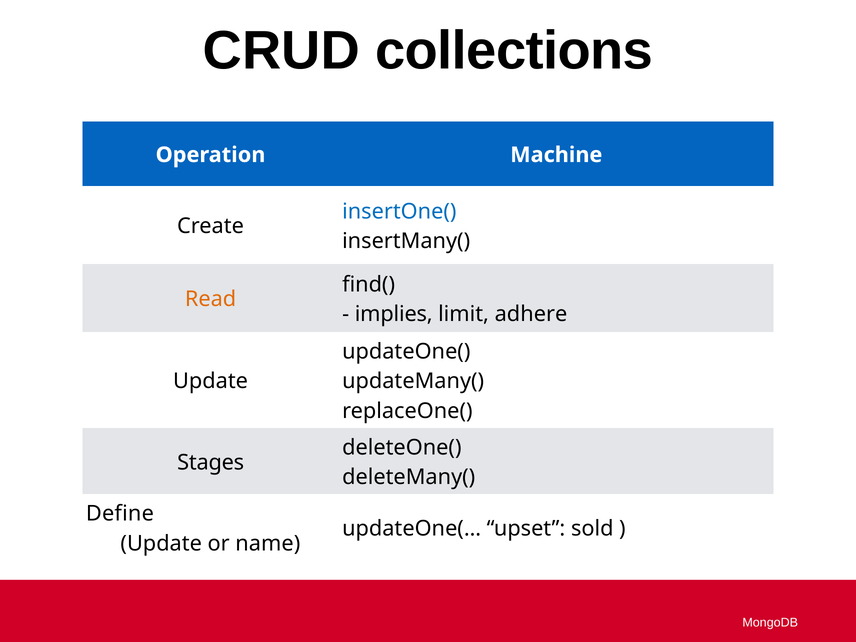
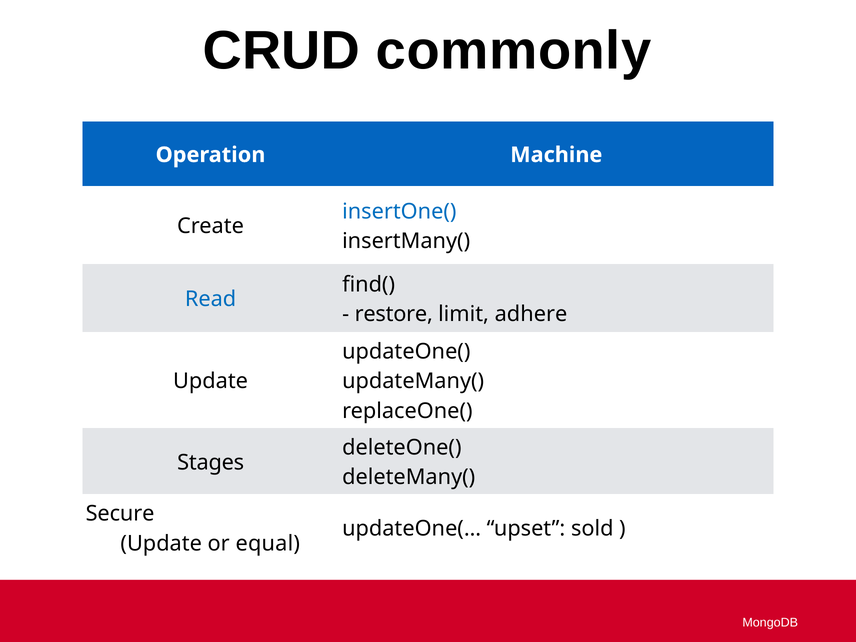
collections: collections -> commonly
Read colour: orange -> blue
implies: implies -> restore
Define: Define -> Secure
name: name -> equal
